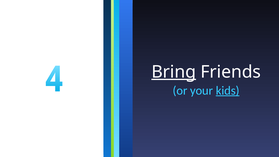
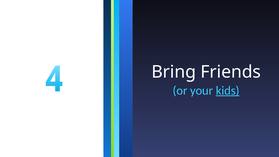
Bring underline: present -> none
